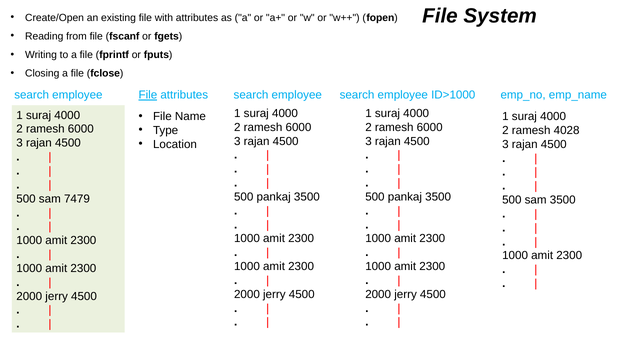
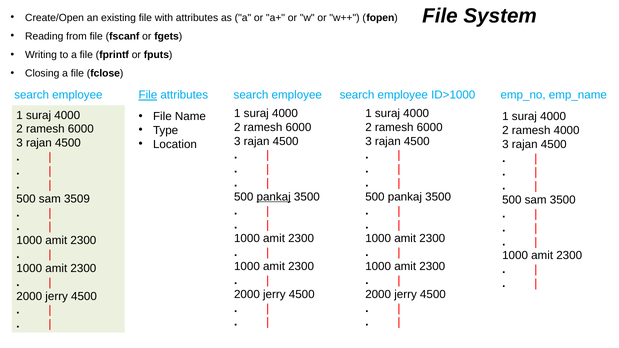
ramesh 4028: 4028 -> 4000
pankaj at (274, 197) underline: none -> present
7479: 7479 -> 3509
